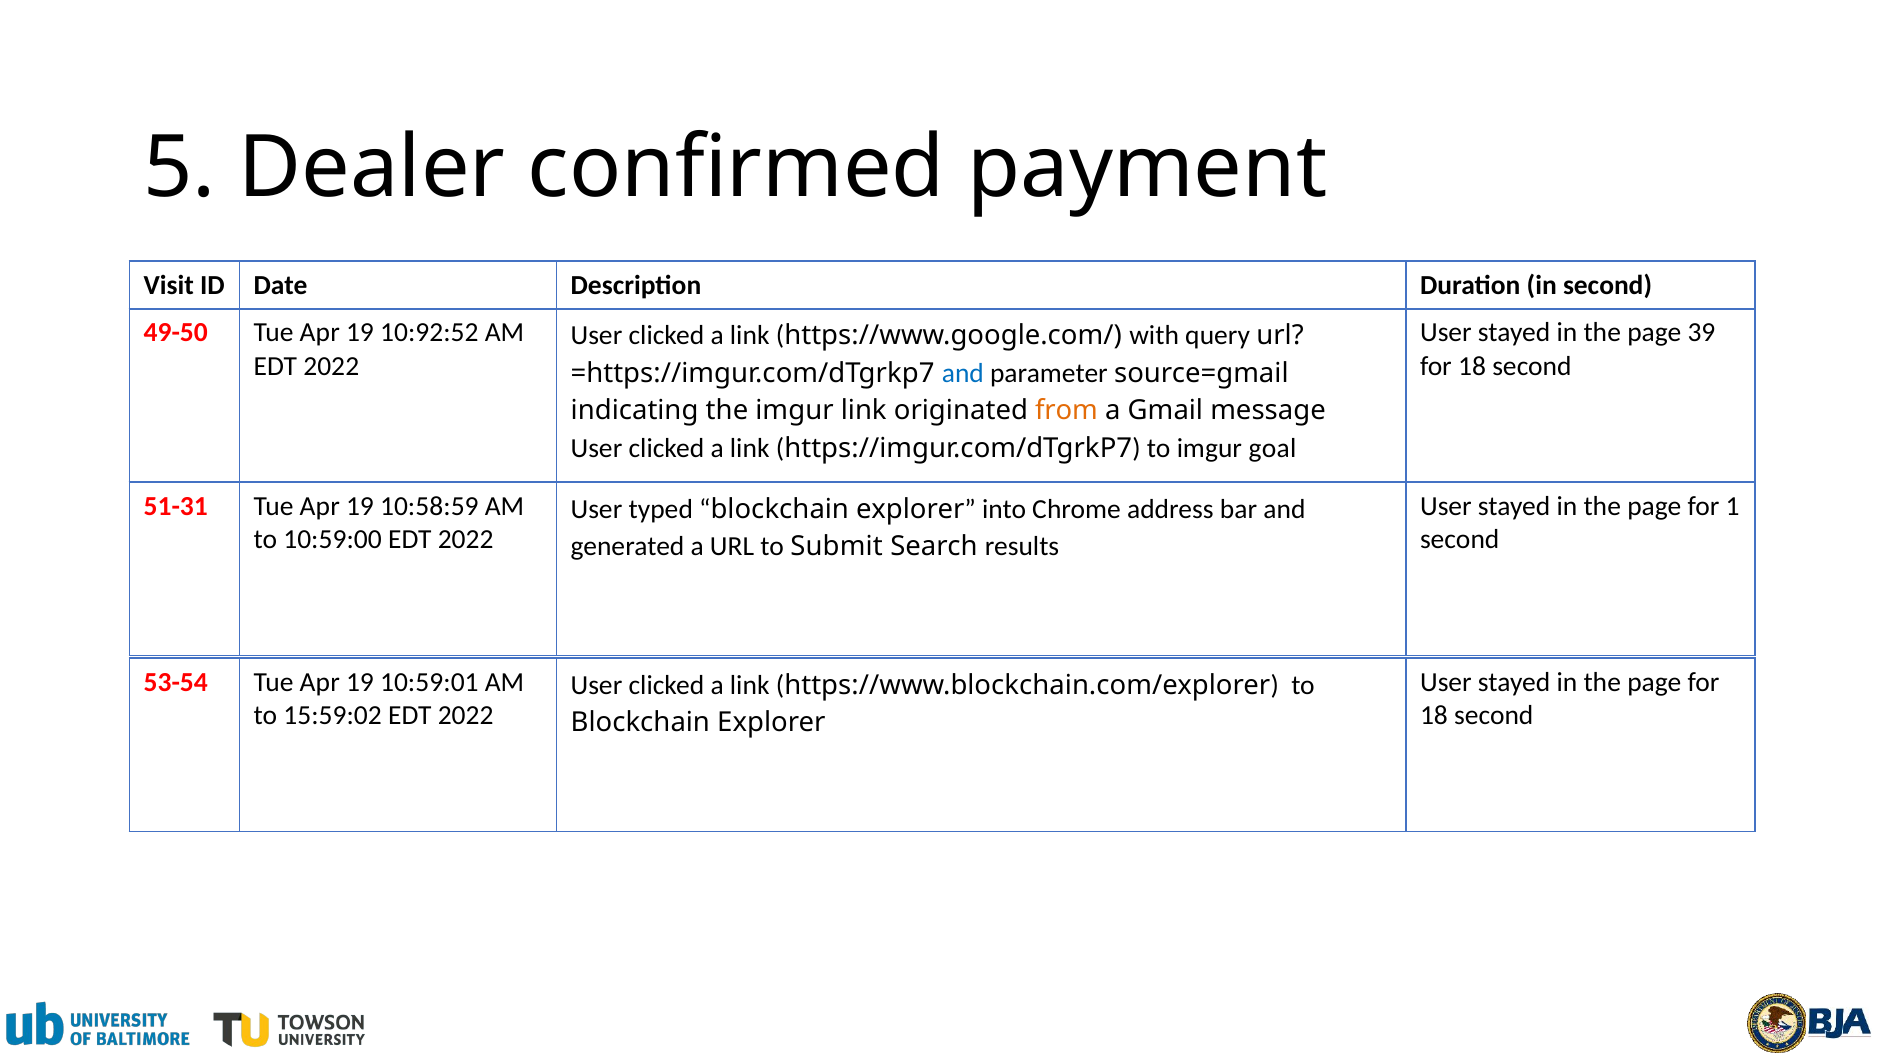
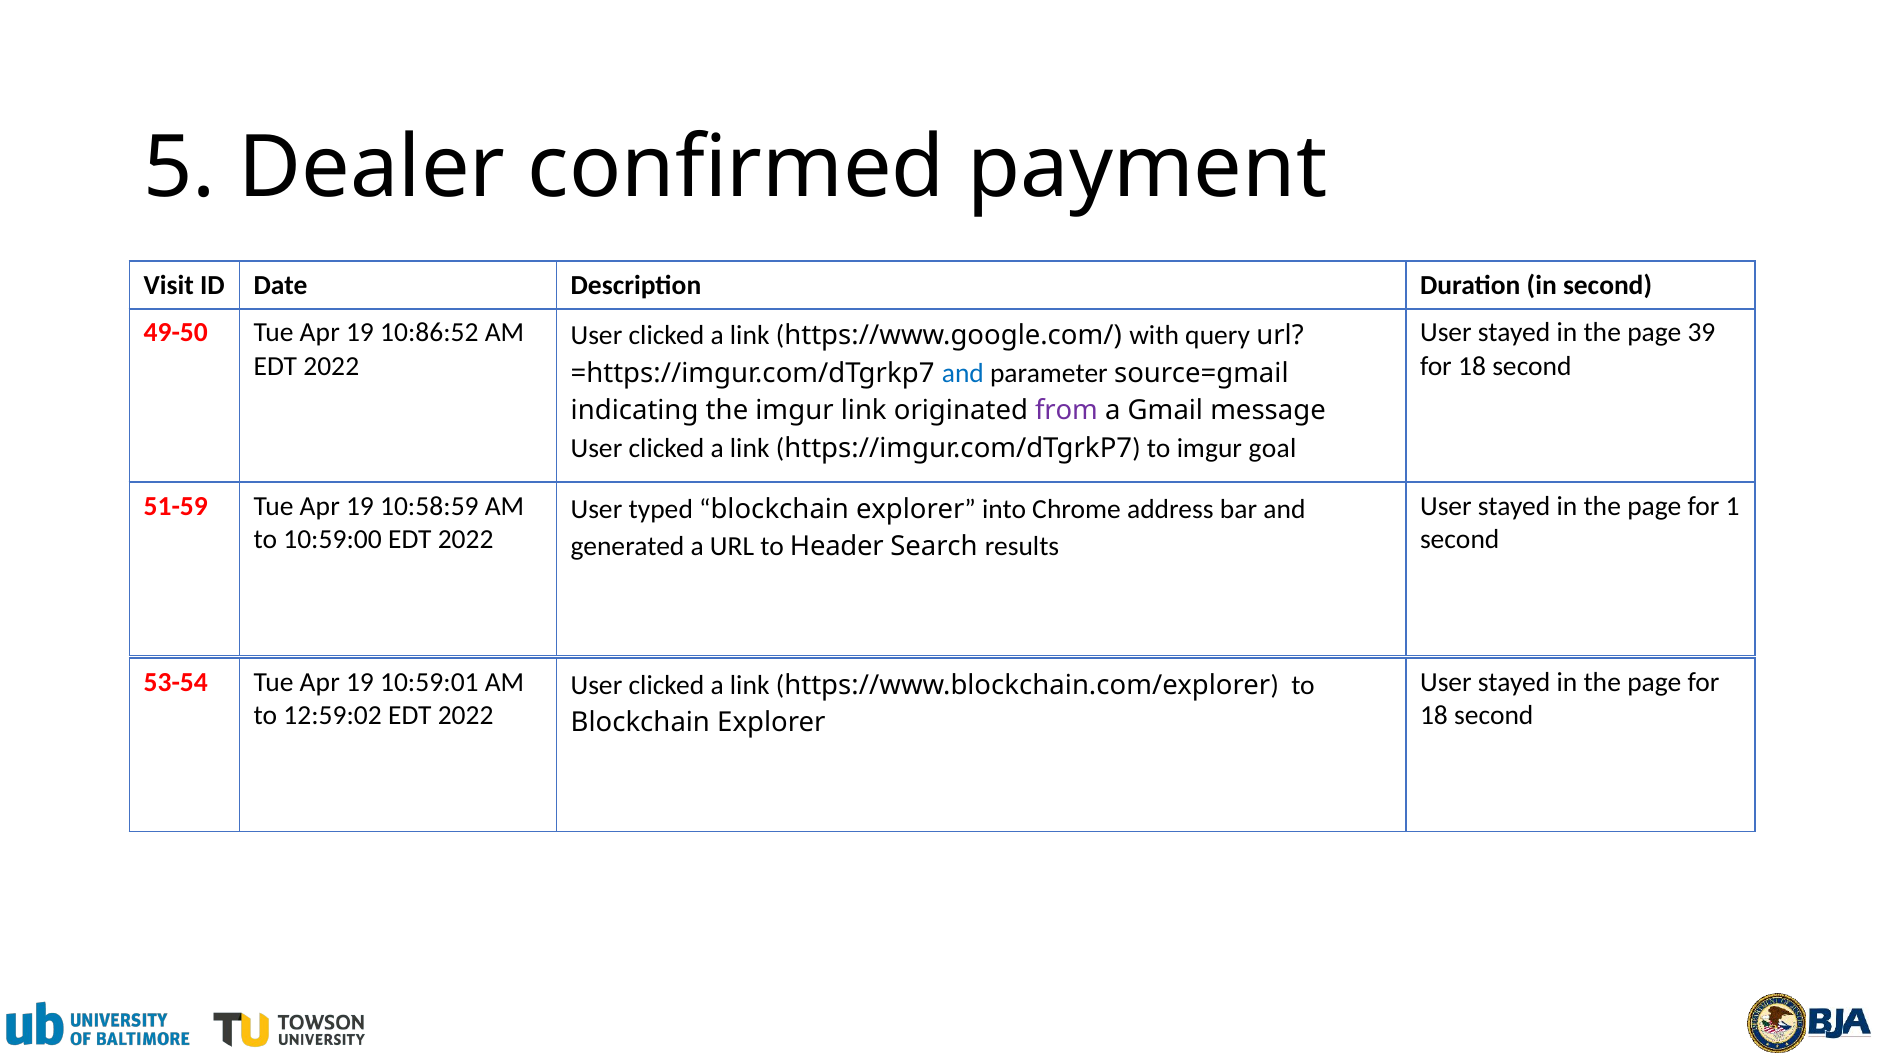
10:92:52: 10:92:52 -> 10:86:52
from colour: orange -> purple
51-31: 51-31 -> 51-59
Submit: Submit -> Header
15:59:02: 15:59:02 -> 12:59:02
